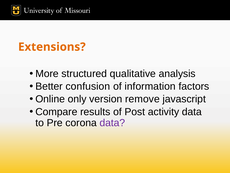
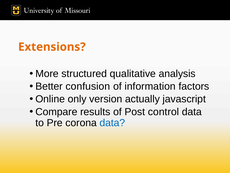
remove: remove -> actually
activity: activity -> control
data at (112, 123) colour: purple -> blue
